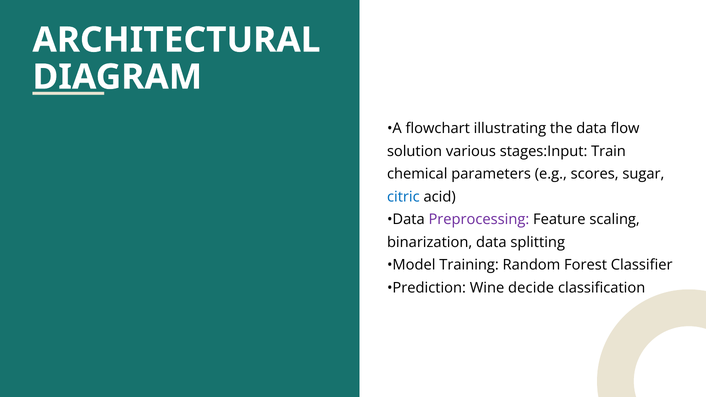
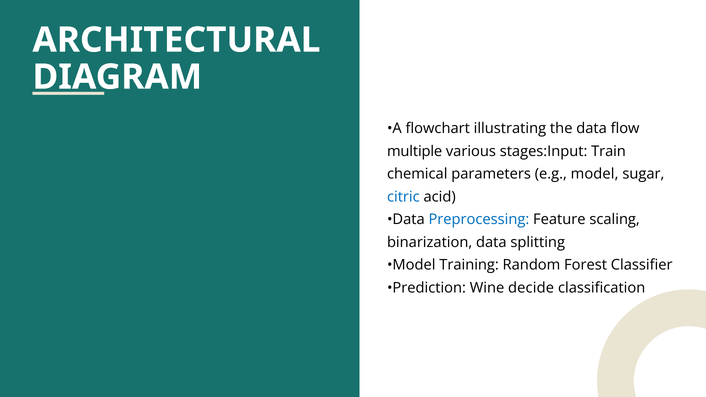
solution: solution -> multiple
e.g scores: scores -> model
Preprocessing colour: purple -> blue
